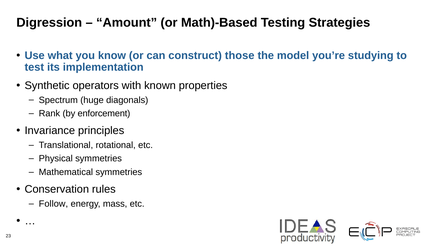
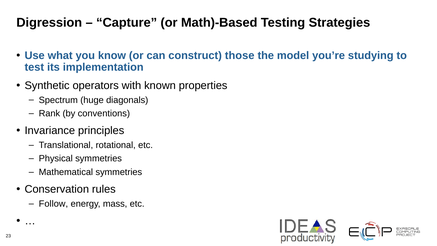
Amount: Amount -> Capture
enforcement: enforcement -> conventions
